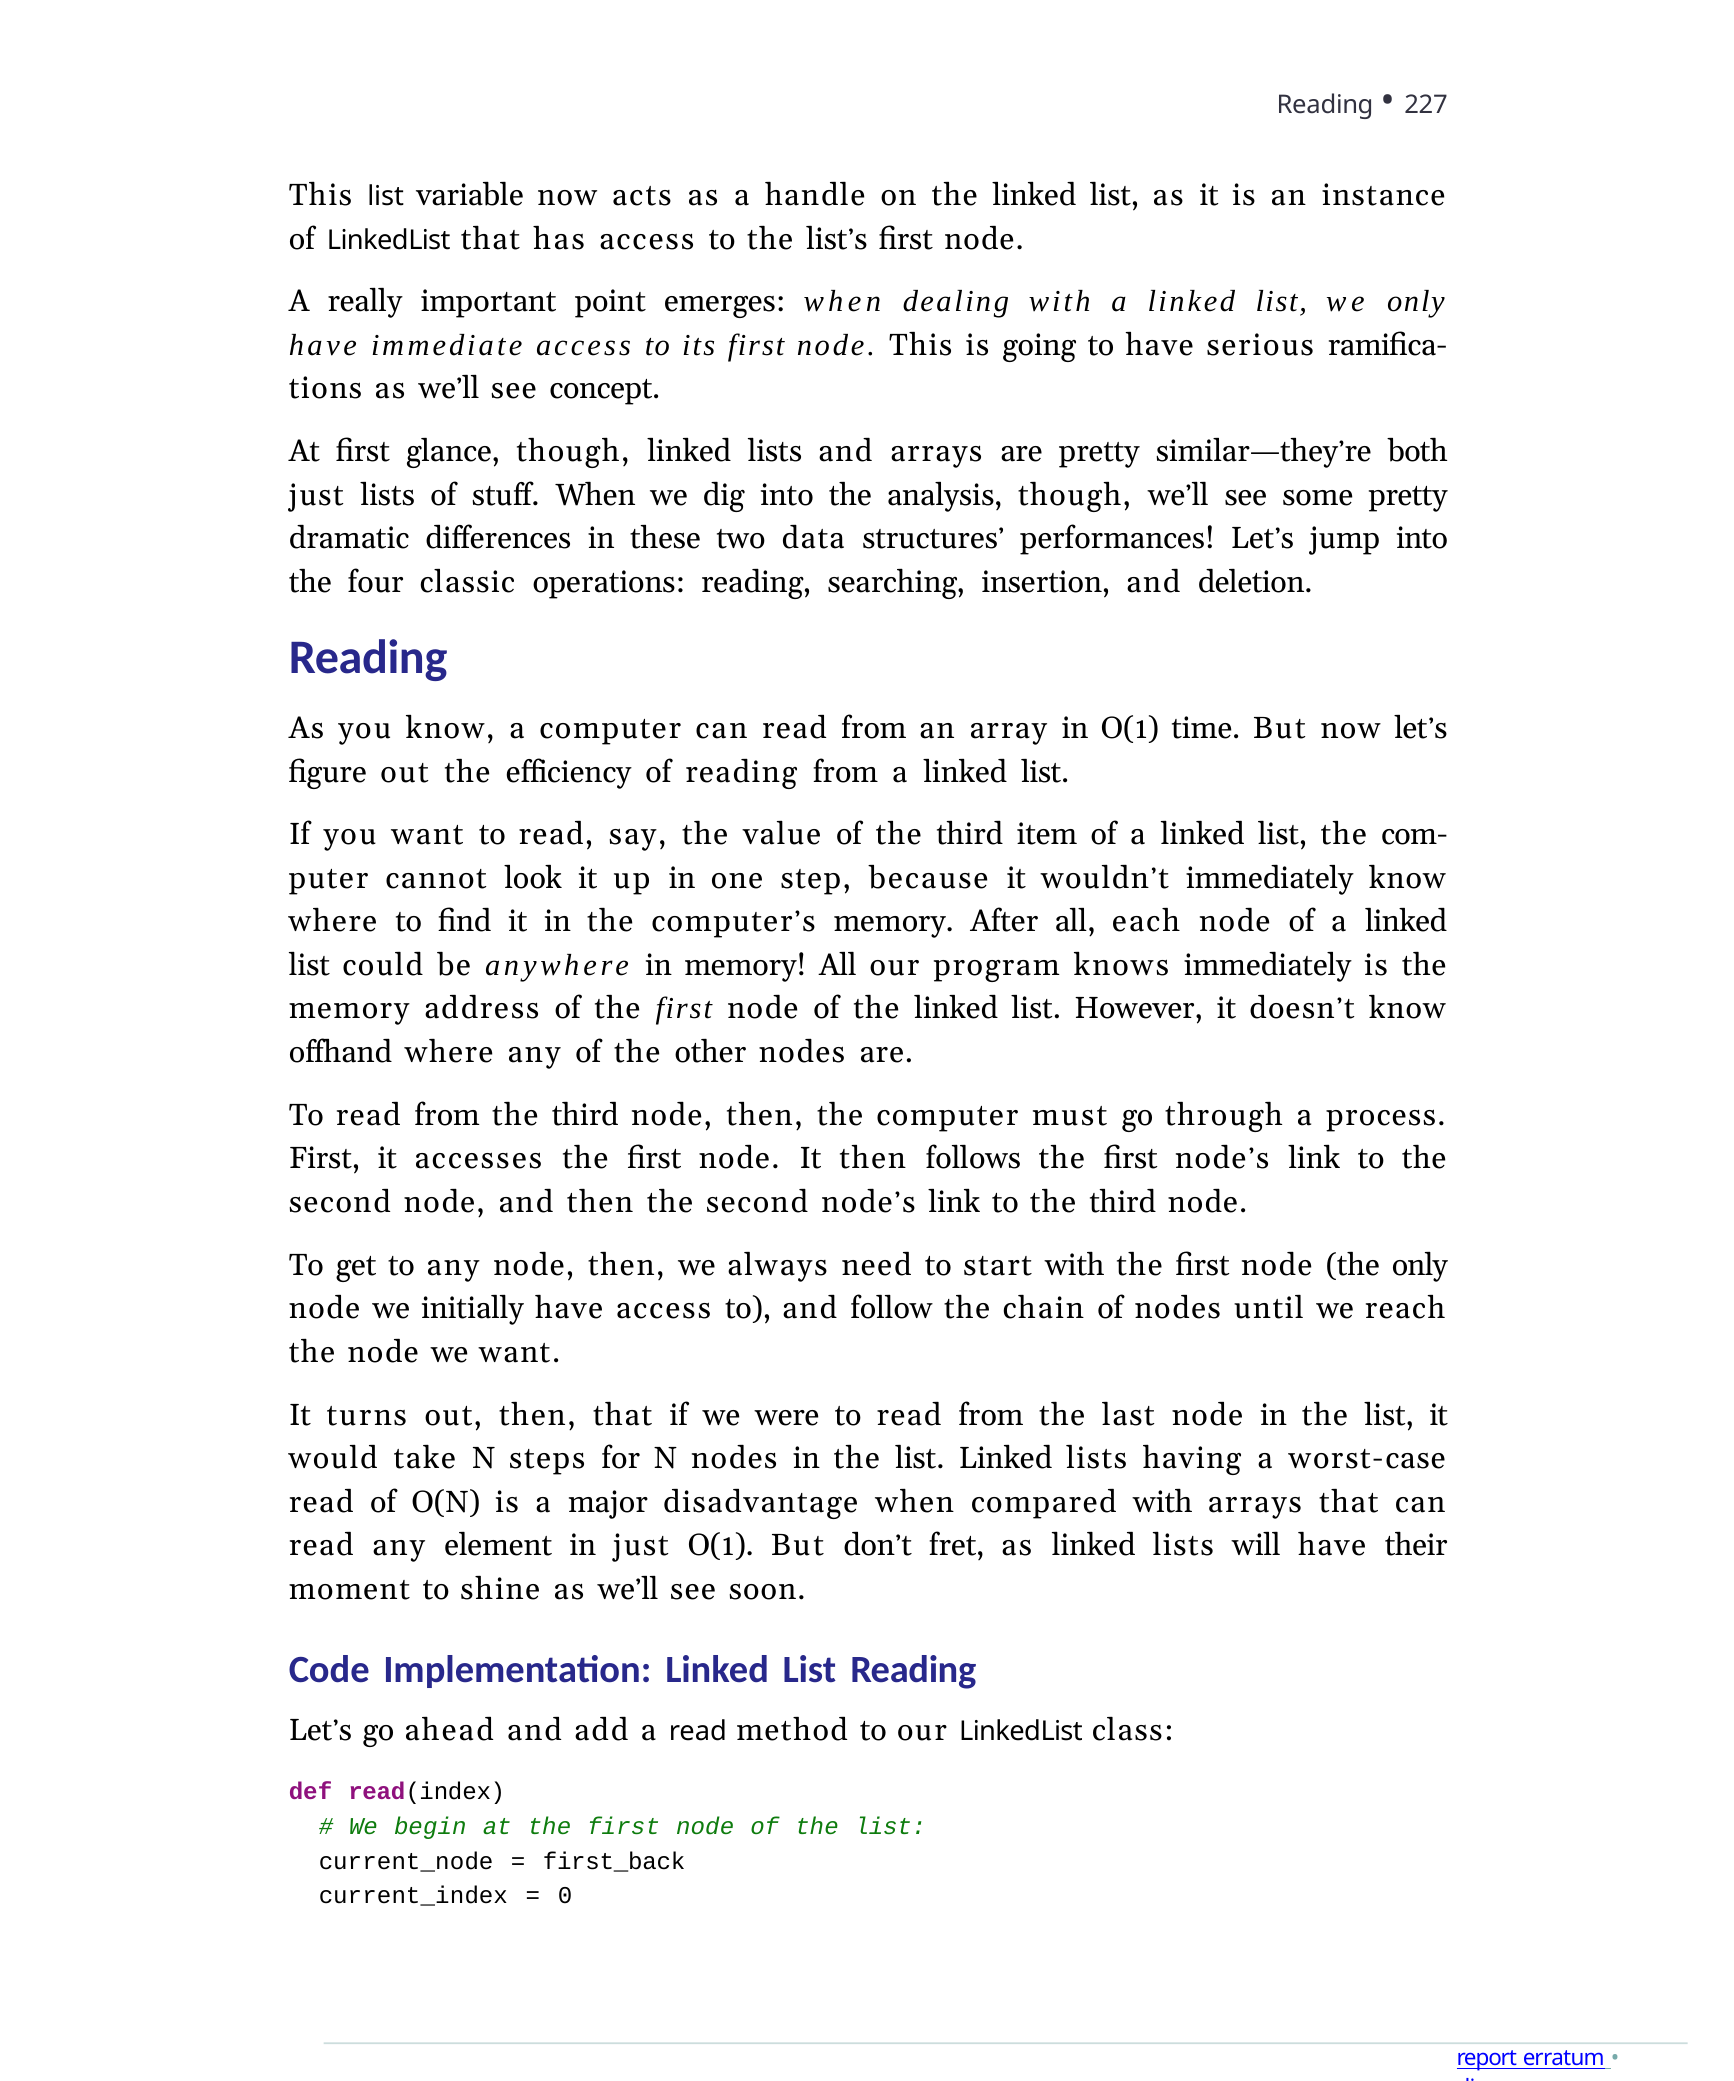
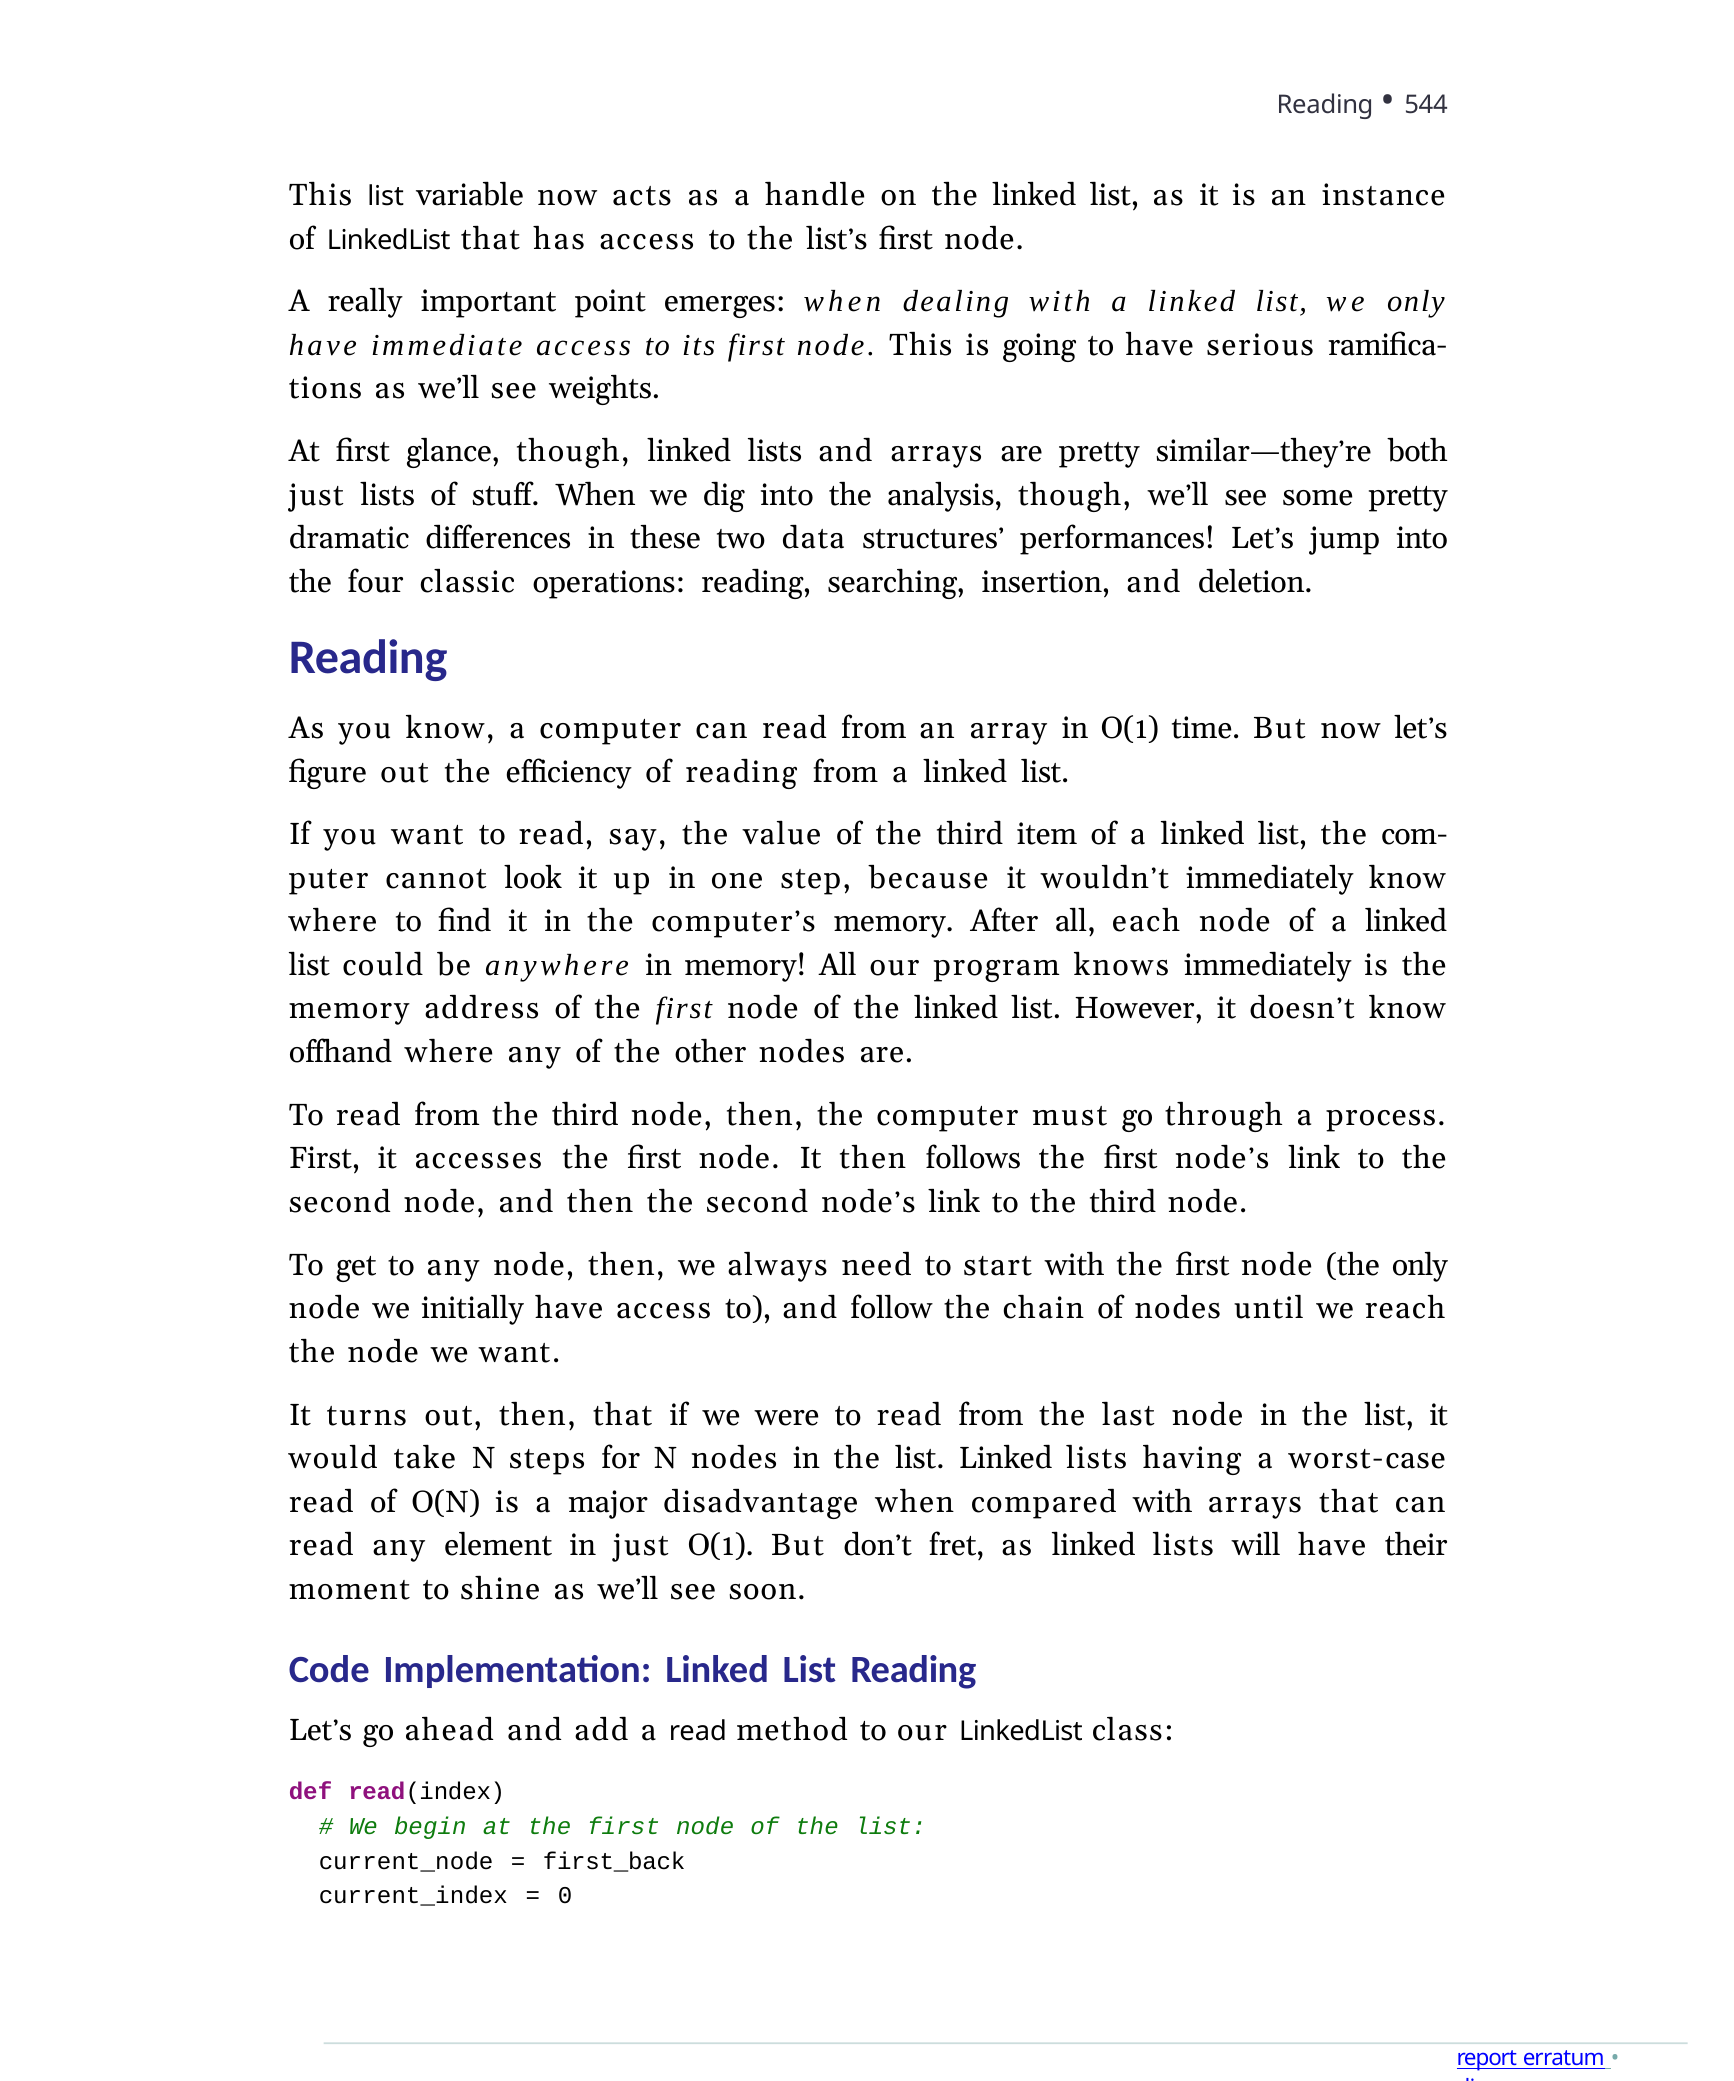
227: 227 -> 544
concept: concept -> weights
